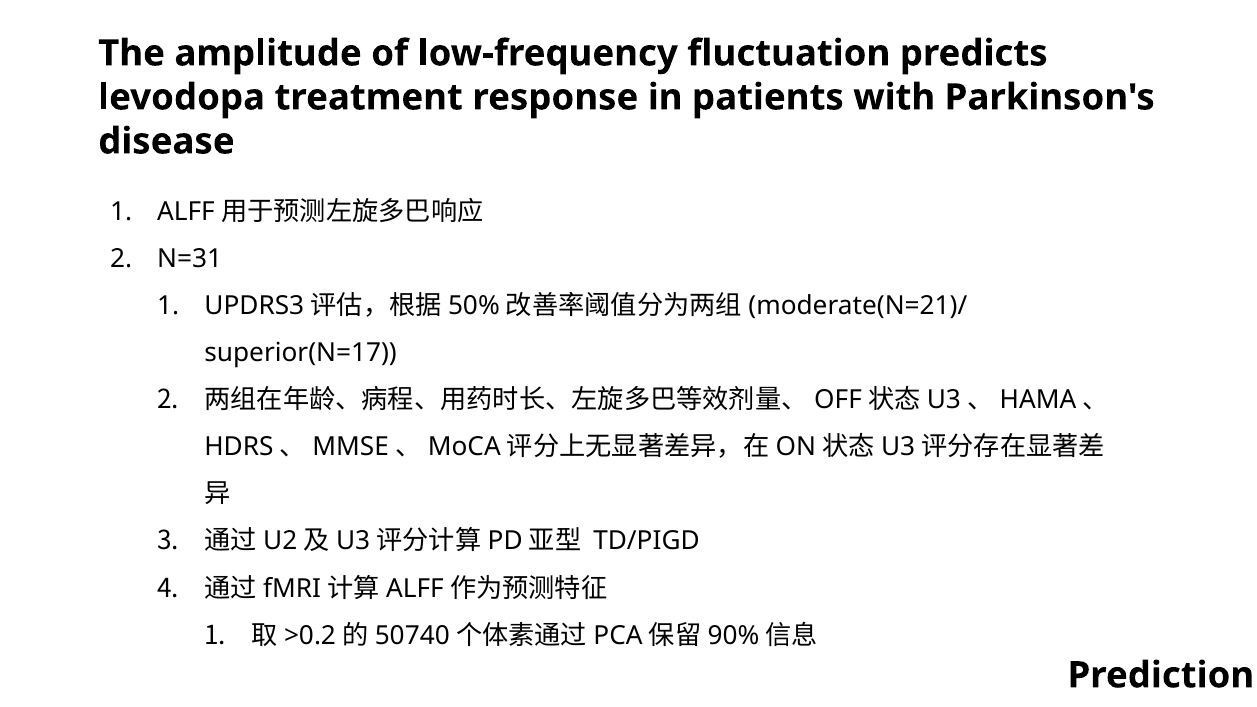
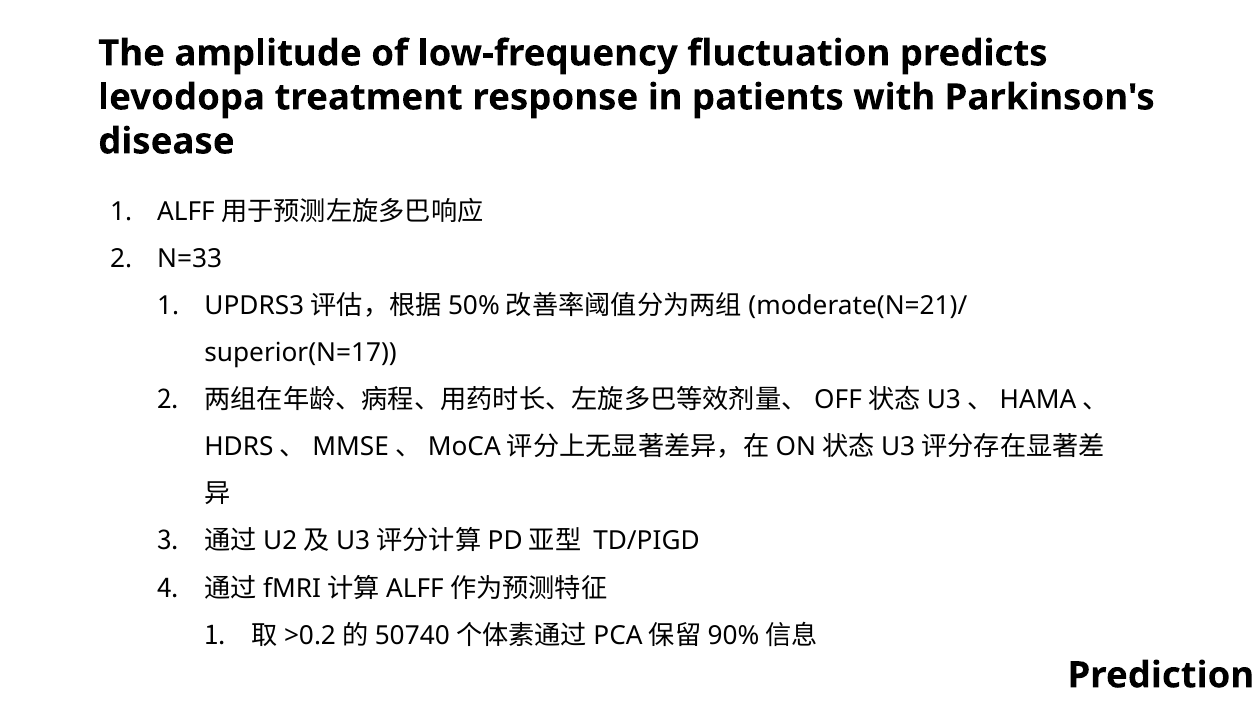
N=31: N=31 -> N=33
